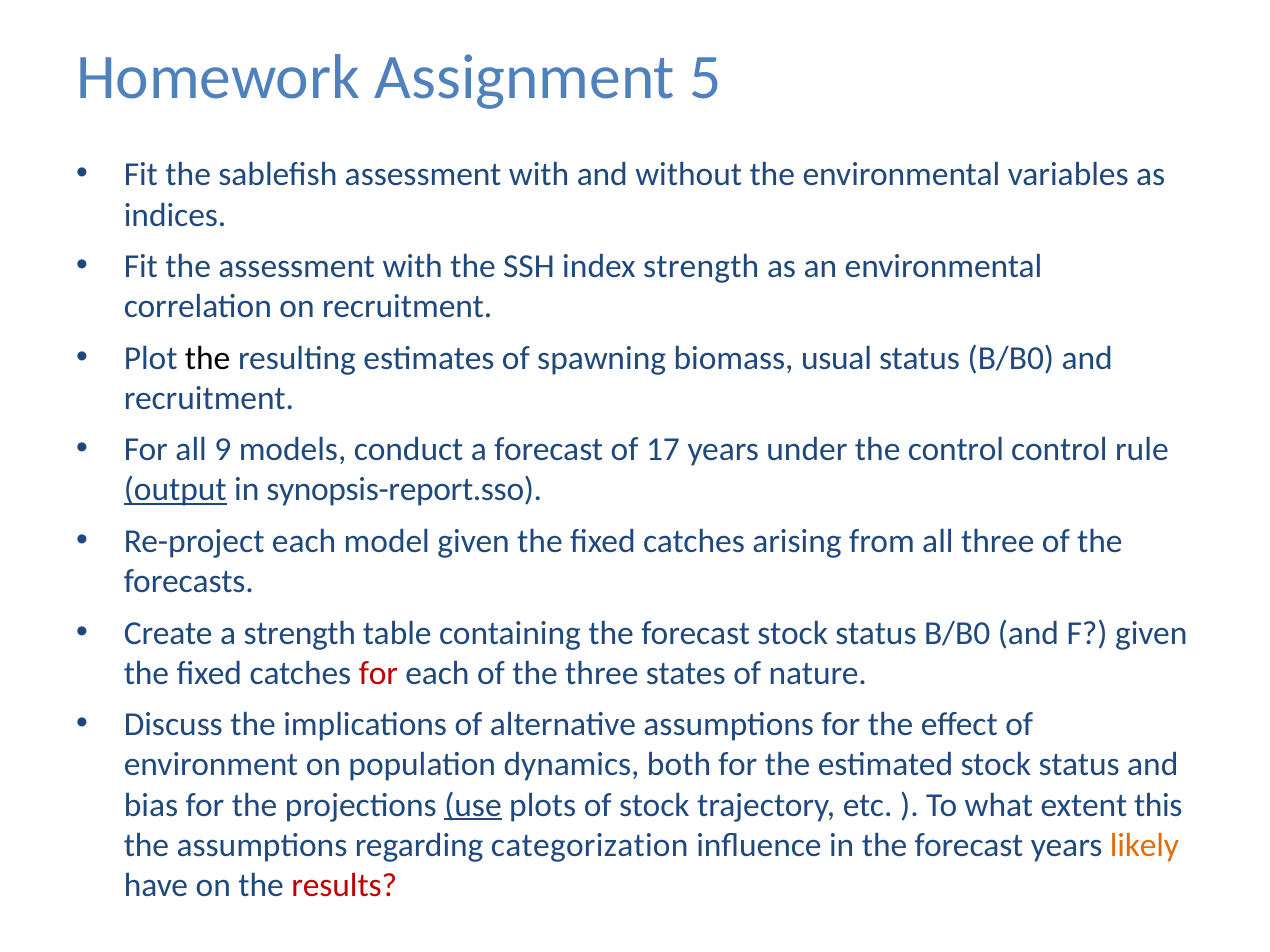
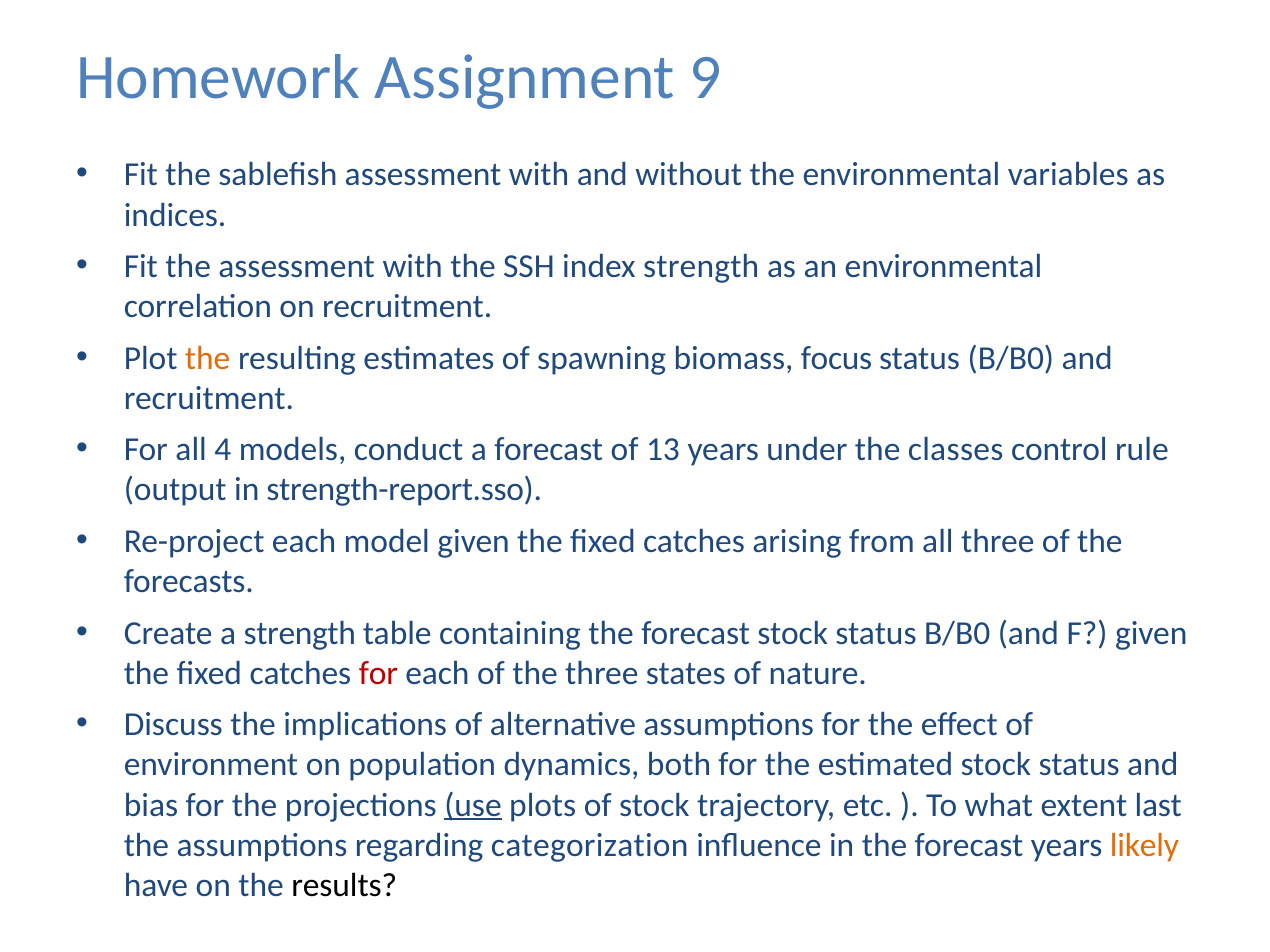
5: 5 -> 9
the at (208, 358) colour: black -> orange
usual: usual -> focus
9: 9 -> 4
17: 17 -> 13
the control: control -> classes
output underline: present -> none
synopsis-report.sso: synopsis-report.sso -> strength-report.sso
this: this -> last
results colour: red -> black
